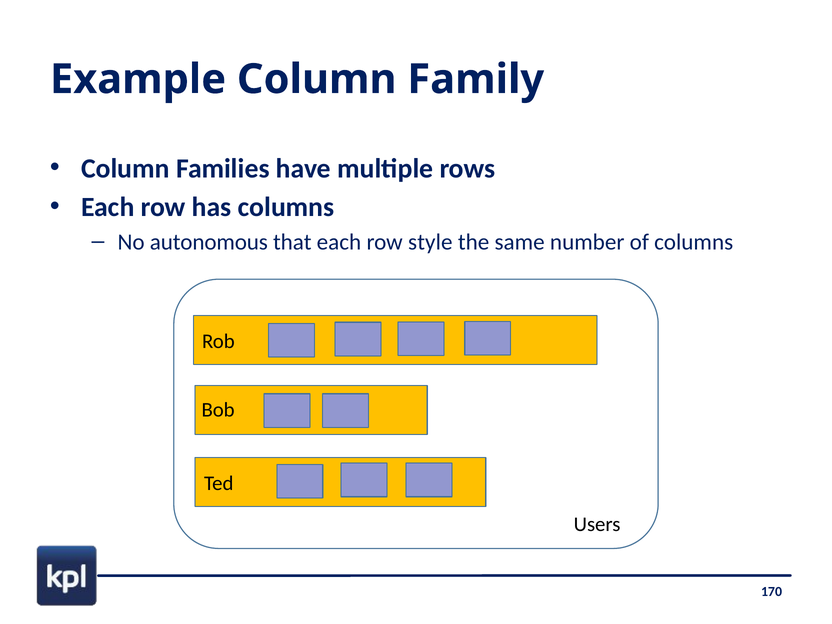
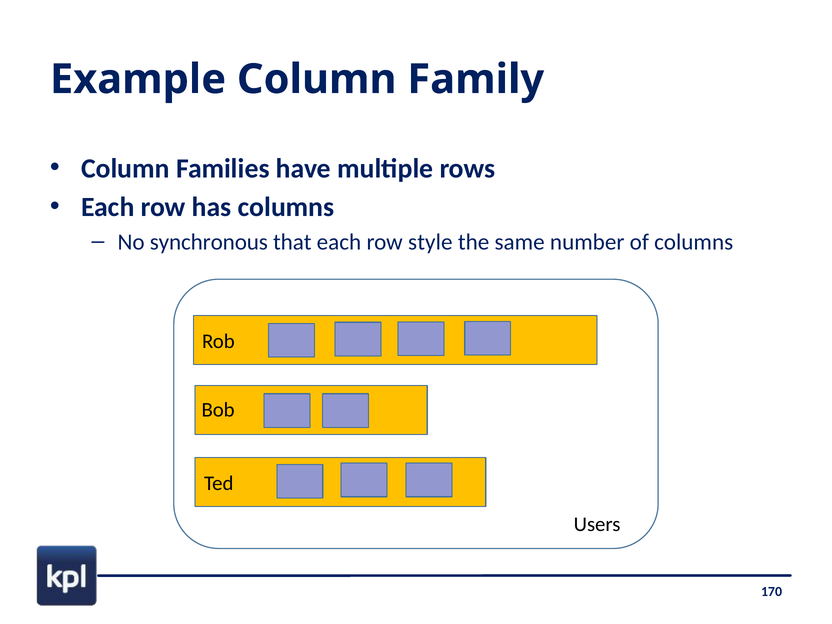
autonomous: autonomous -> synchronous
